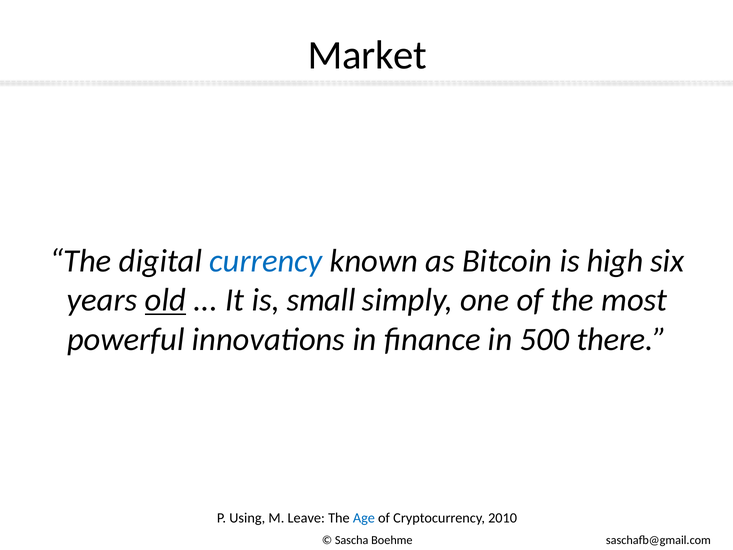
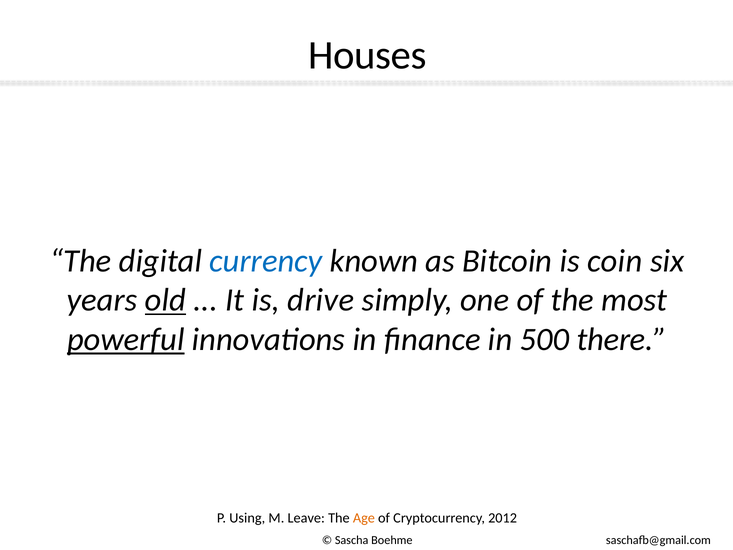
Market: Market -> Houses
high: high -> coin
small: small -> drive
powerful underline: none -> present
Age colour: blue -> orange
2010: 2010 -> 2012
